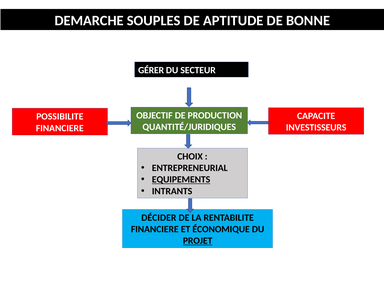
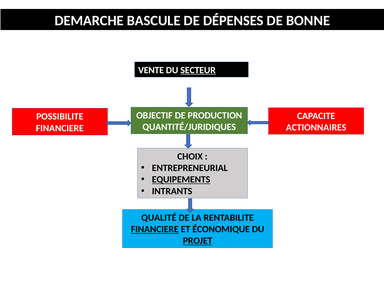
SOUPLES: SOUPLES -> BASCULE
APTITUDE: APTITUDE -> DÉPENSES
GÉRER: GÉRER -> VENTE
SECTEUR underline: none -> present
INVESTISSEURS: INVESTISSEURS -> ACTIONNAIRES
DÉCIDER: DÉCIDER -> QUALITÉ
FINANCIERE at (155, 229) underline: none -> present
